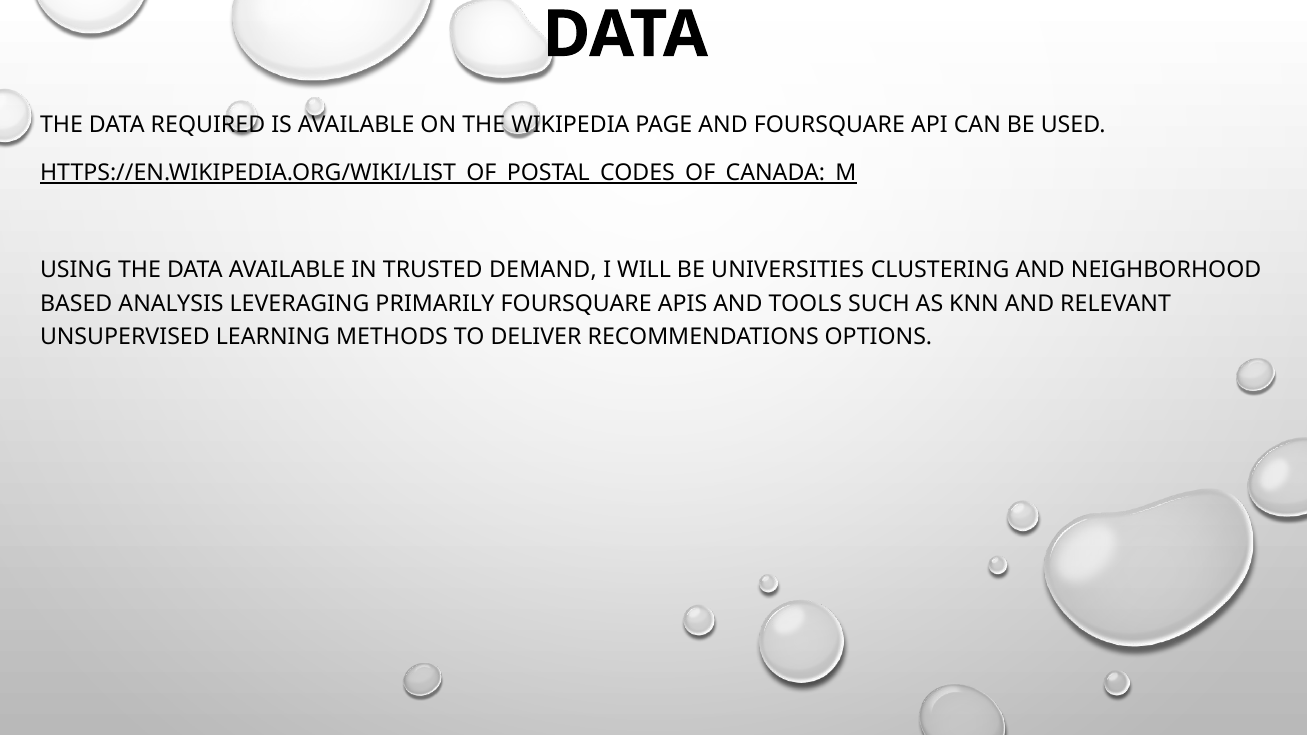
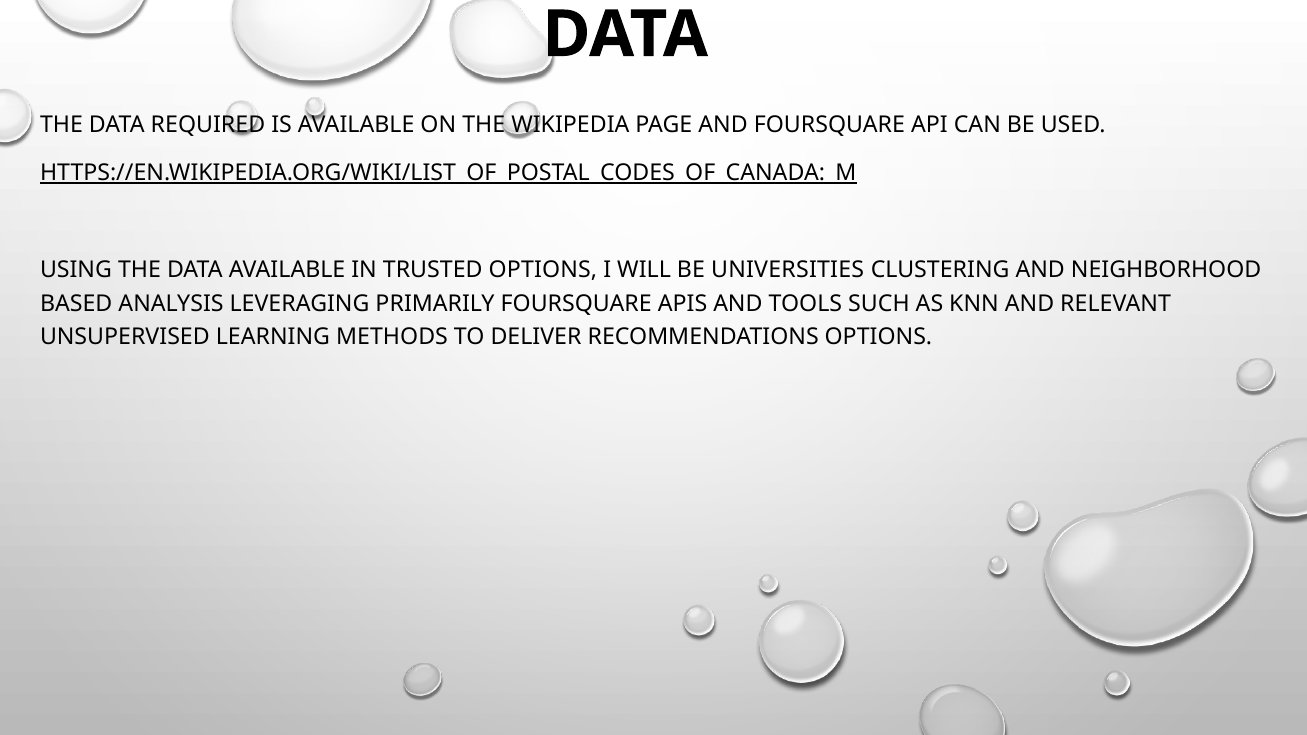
TRUSTED DEMAND: DEMAND -> OPTIONS
